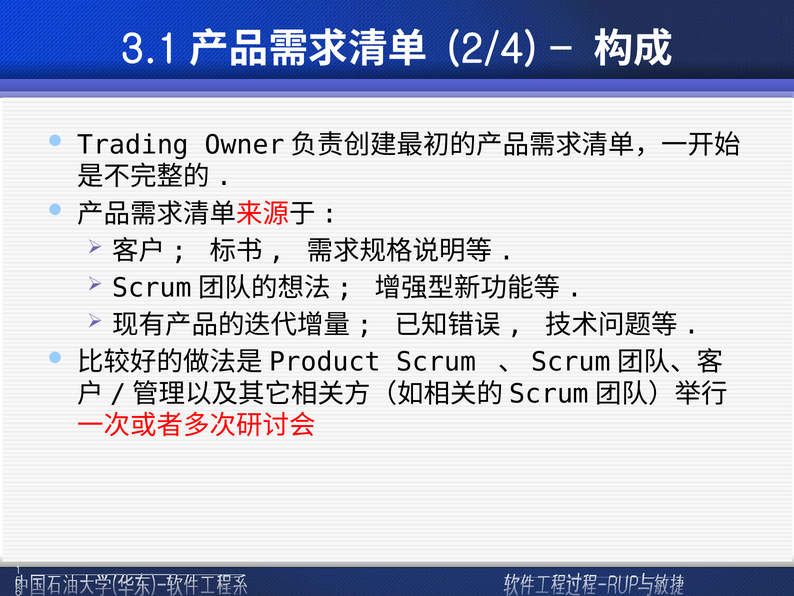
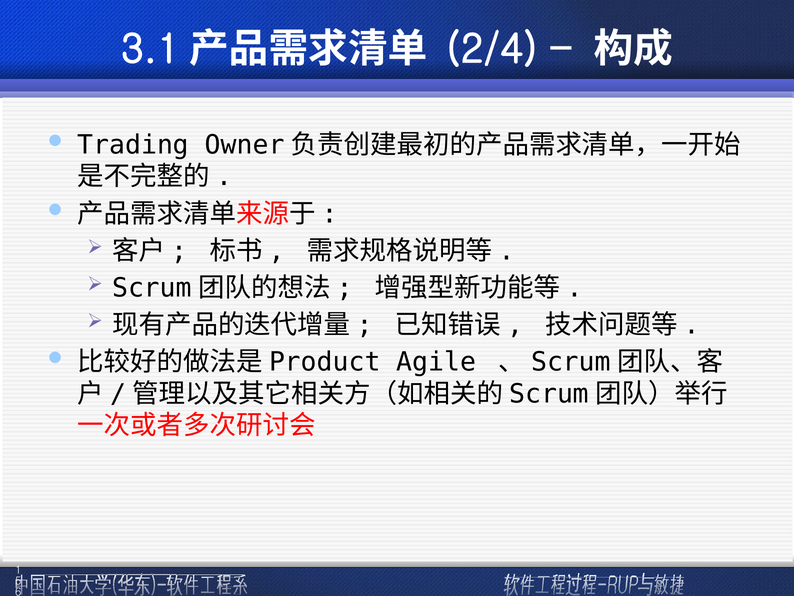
Scrum: Scrum -> Agile
